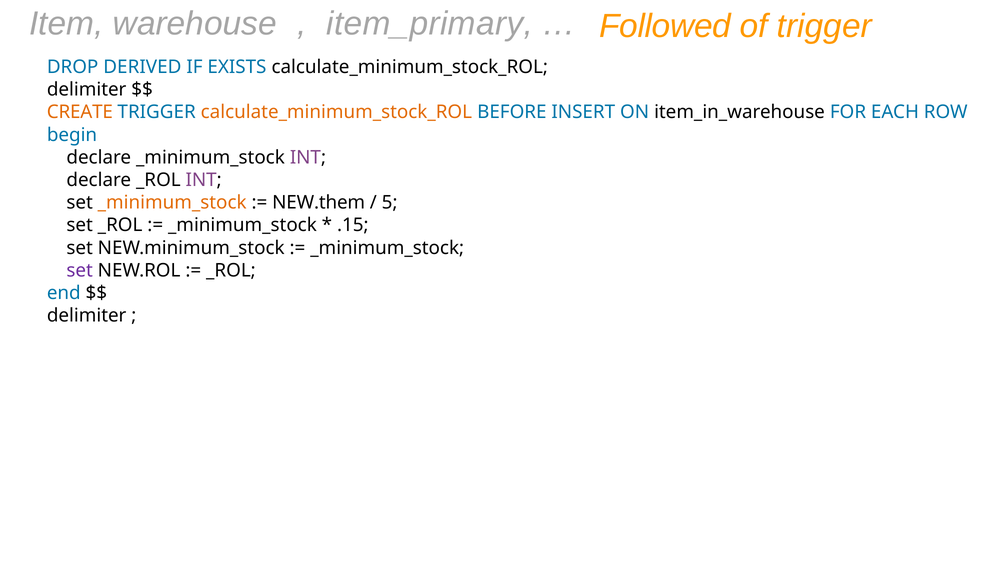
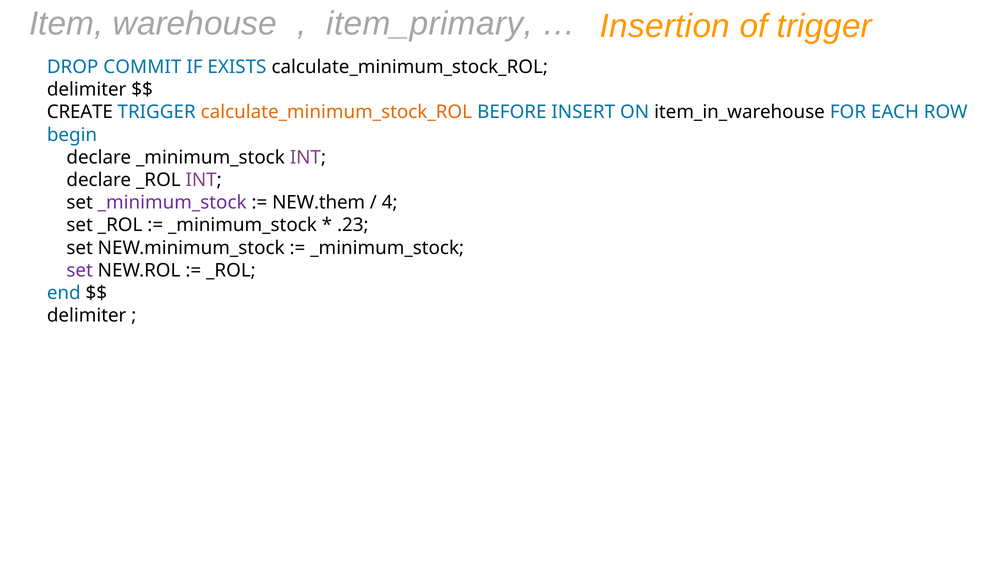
Followed: Followed -> Insertion
DERIVED: DERIVED -> COMMIT
CREATE colour: orange -> black
_minimum_stock at (172, 203) colour: orange -> purple
5: 5 -> 4
.15: .15 -> .23
